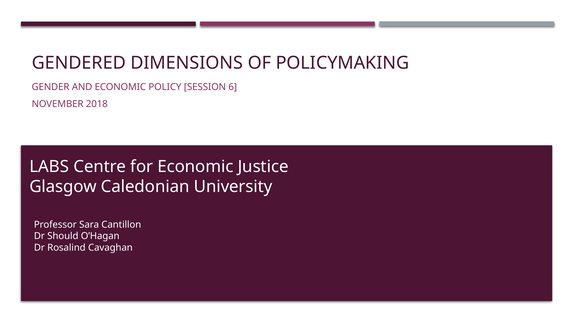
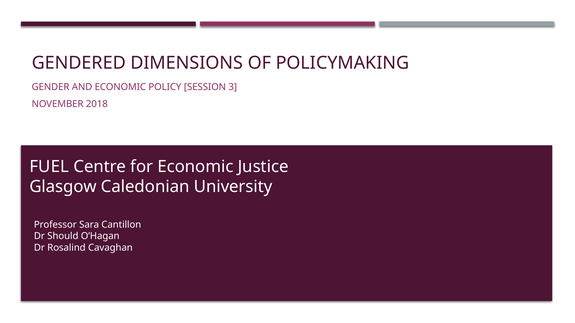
6: 6 -> 3
LABS: LABS -> FUEL
